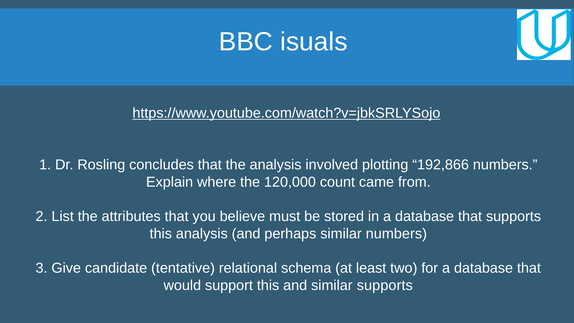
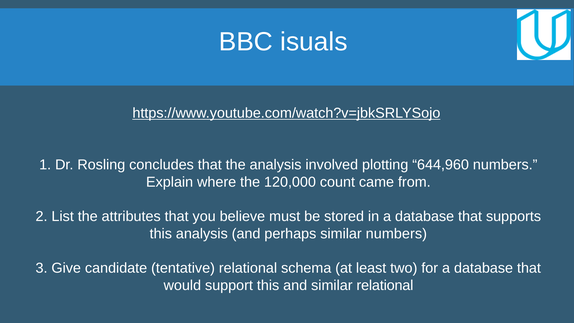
192,866: 192,866 -> 644,960
similar supports: supports -> relational
